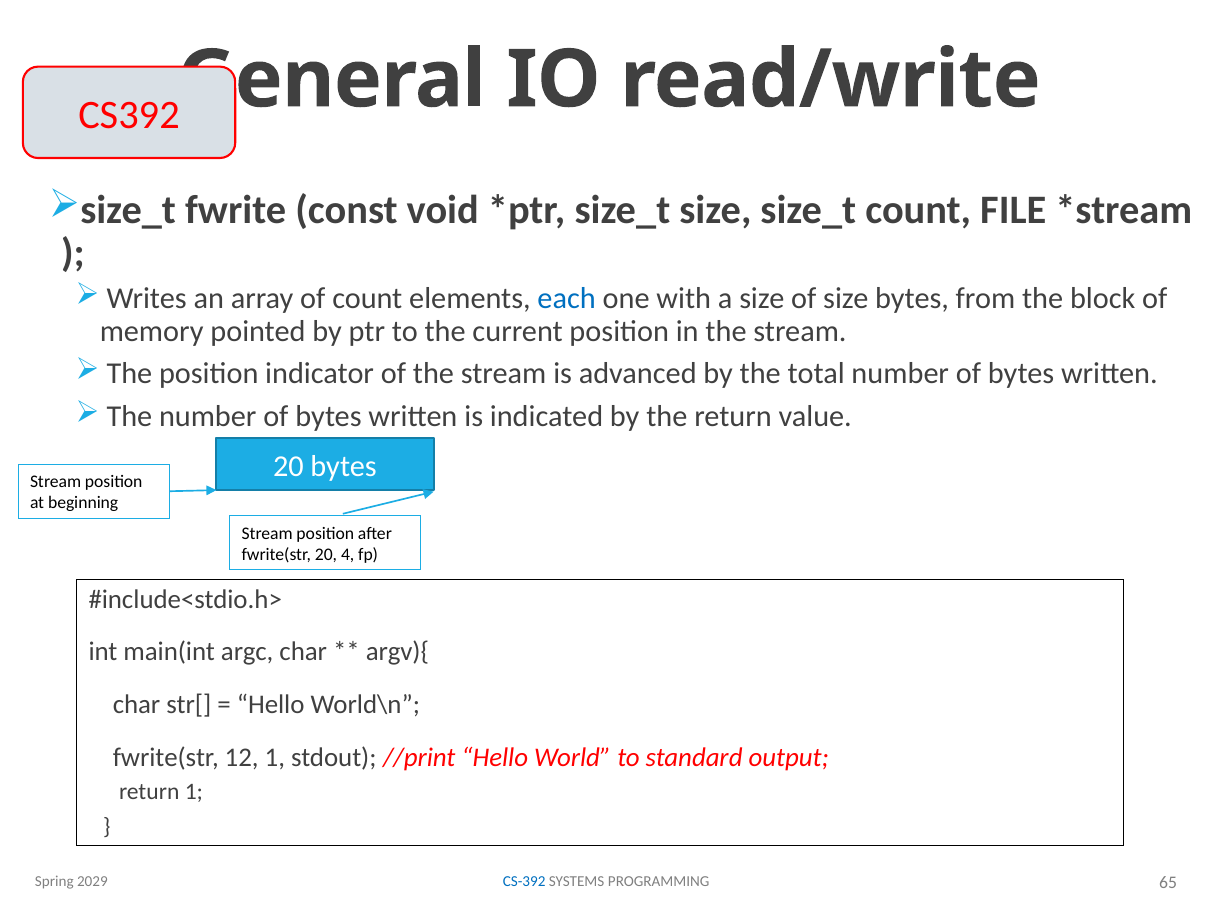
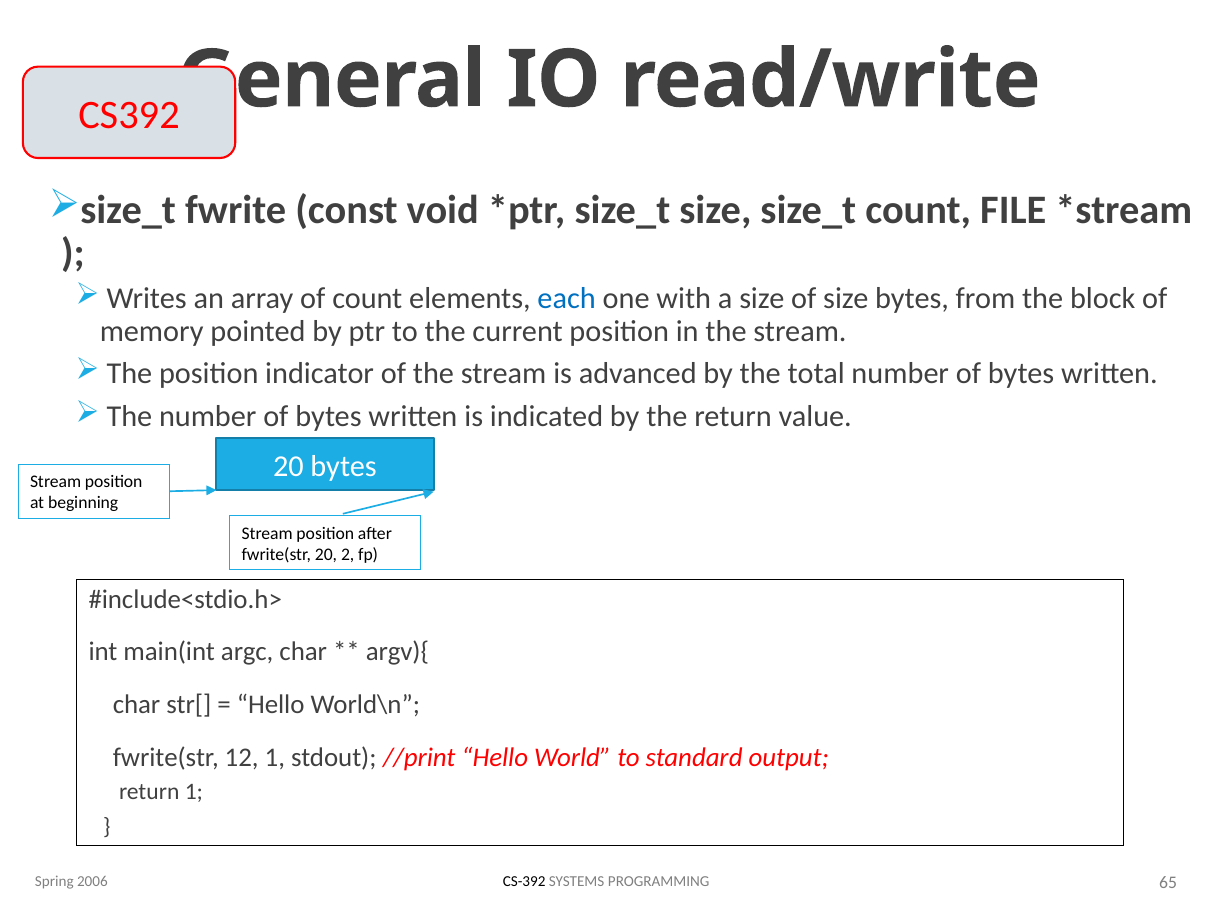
4: 4 -> 2
2029: 2029 -> 2006
CS-392 colour: blue -> black
